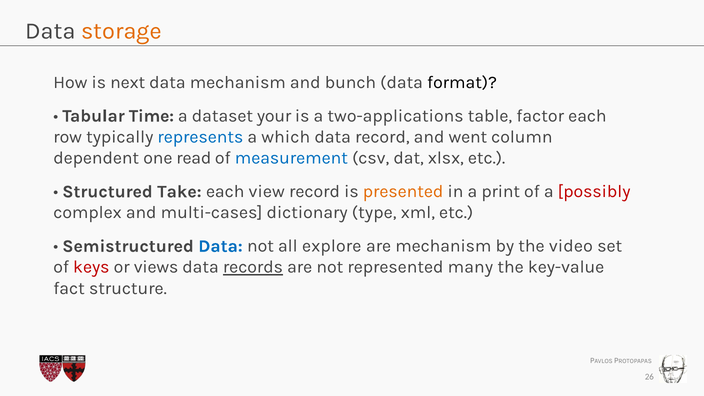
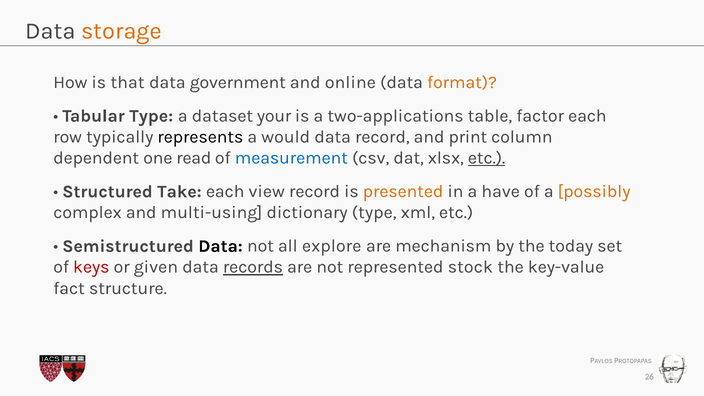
next: next -> that
data mechanism: mechanism -> government
bunch: bunch -> online
format colour: black -> orange
Tabular Time: Time -> Type
represents colour: blue -> black
which: which -> would
went: went -> print
etc at (487, 158) underline: none -> present
print: print -> have
possibly colour: red -> orange
multi-cases: multi-cases -> multi-using
Data at (220, 246) colour: blue -> black
video: video -> today
views: views -> given
many: many -> stock
